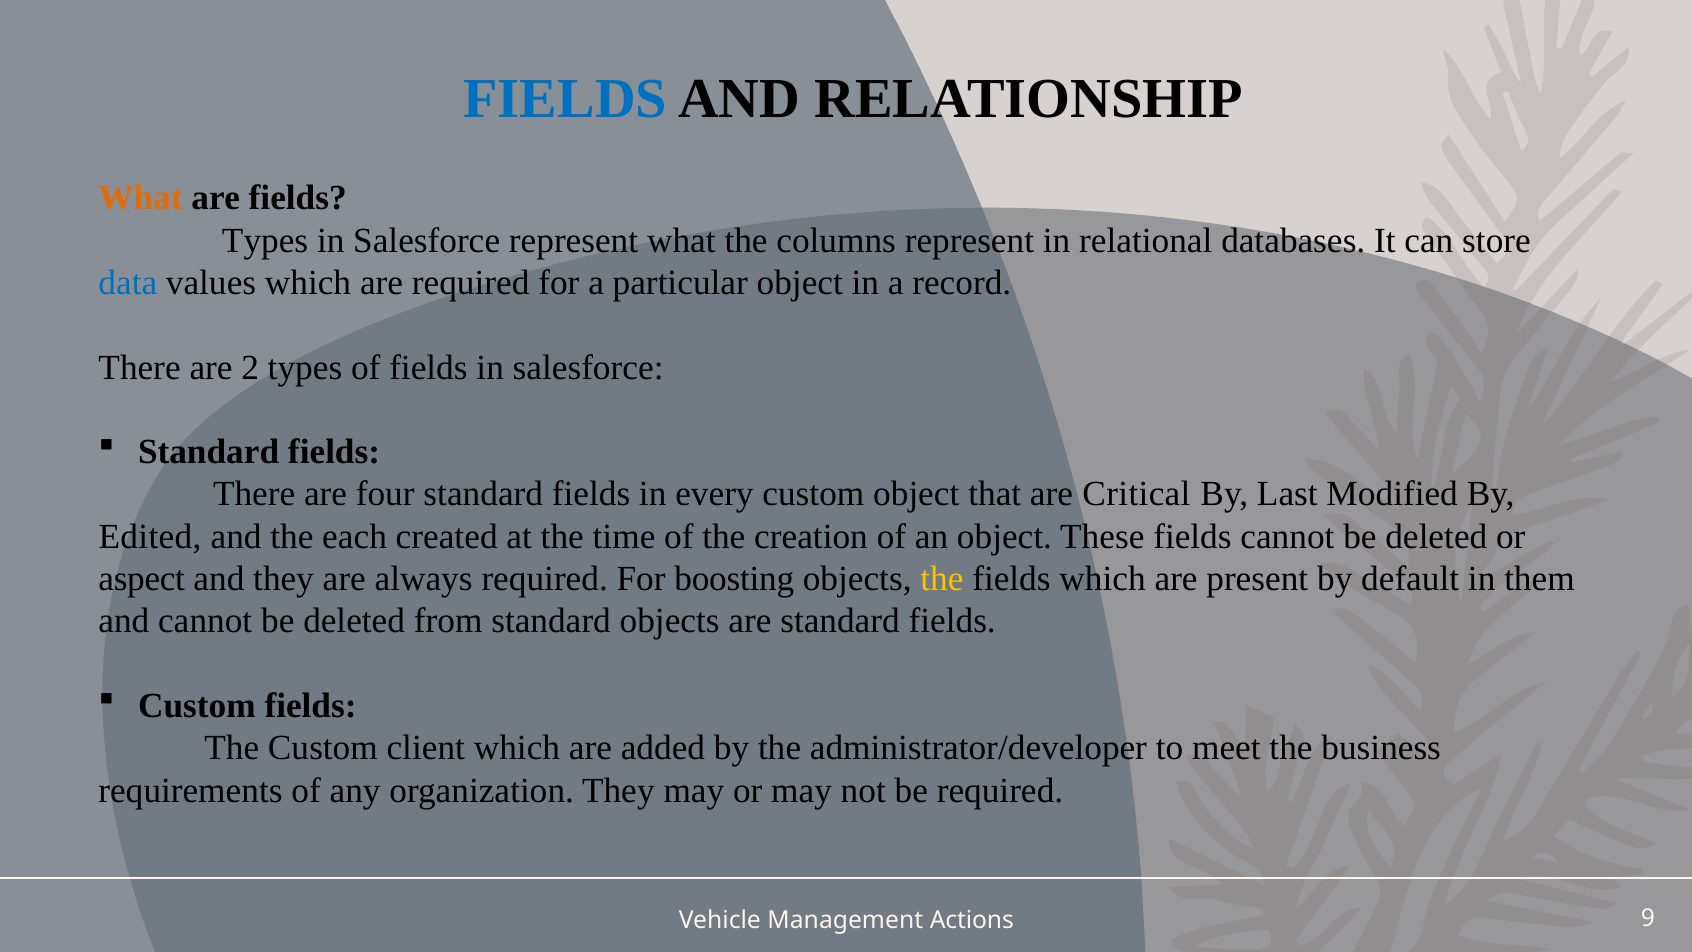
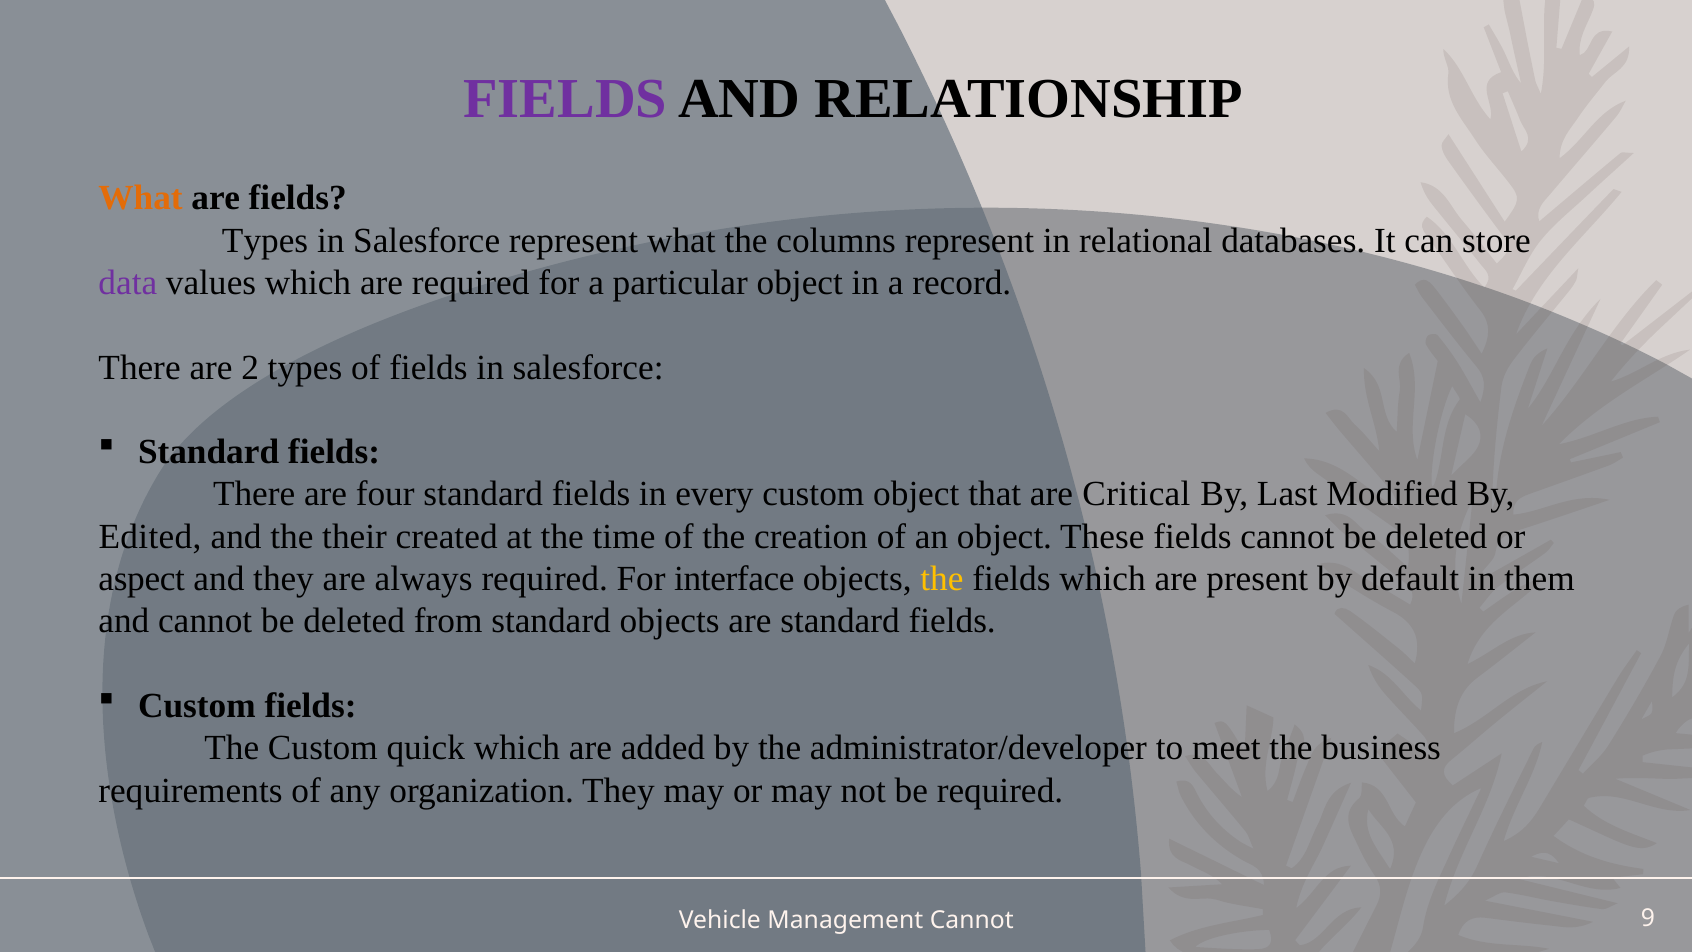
FIELDS at (565, 99) colour: blue -> purple
data colour: blue -> purple
each: each -> their
boosting: boosting -> interface
client: client -> quick
Management Actions: Actions -> Cannot
